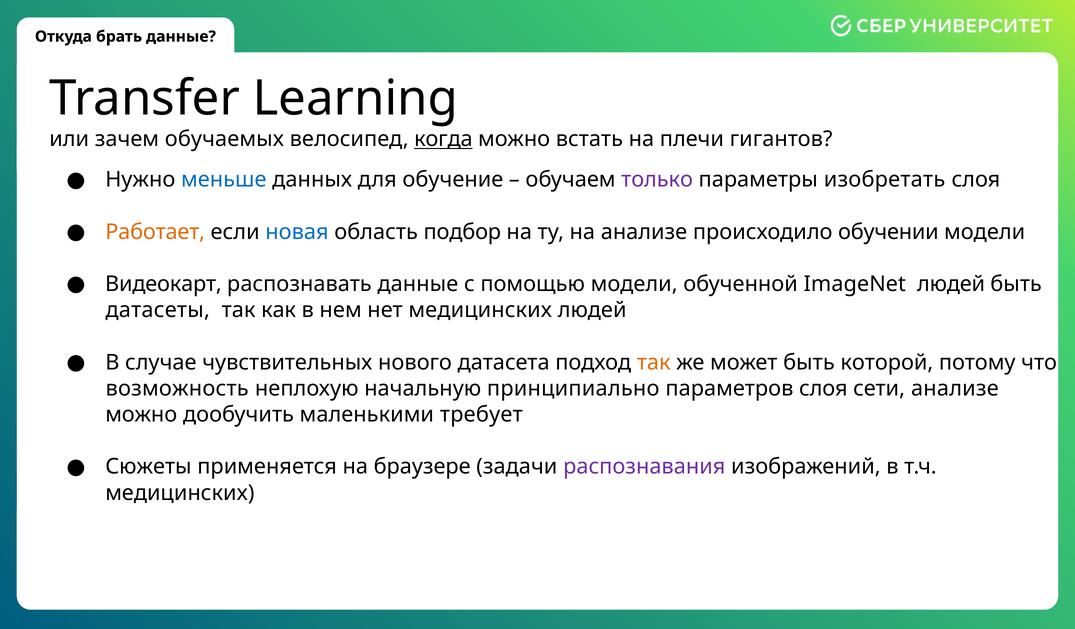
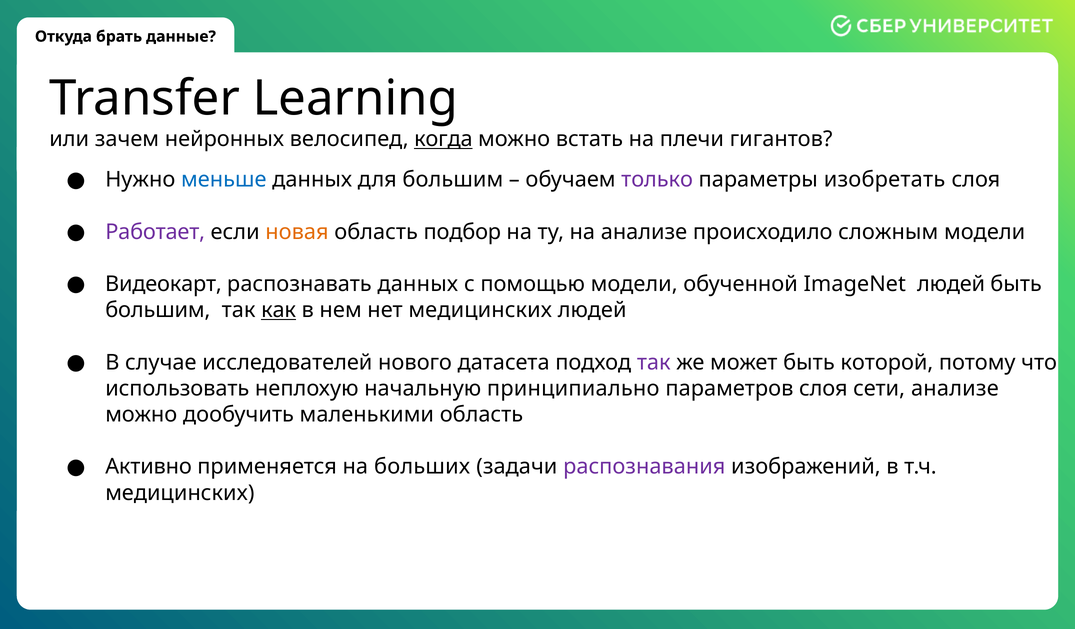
обучаемых: обучаемых -> нейронных
для обучение: обучение -> большим
Работает colour: orange -> purple
новая colour: blue -> orange
обучении: обучении -> сложным
распознавать данные: данные -> данных
датасеты at (158, 311): датасеты -> большим
как underline: none -> present
чувствительных: чувствительных -> исследователей
так at (654, 363) colour: orange -> purple
возможность: возможность -> использовать
маленькими требует: требует -> область
Сюжеты: Сюжеты -> Активно
браузере: браузере -> больших
